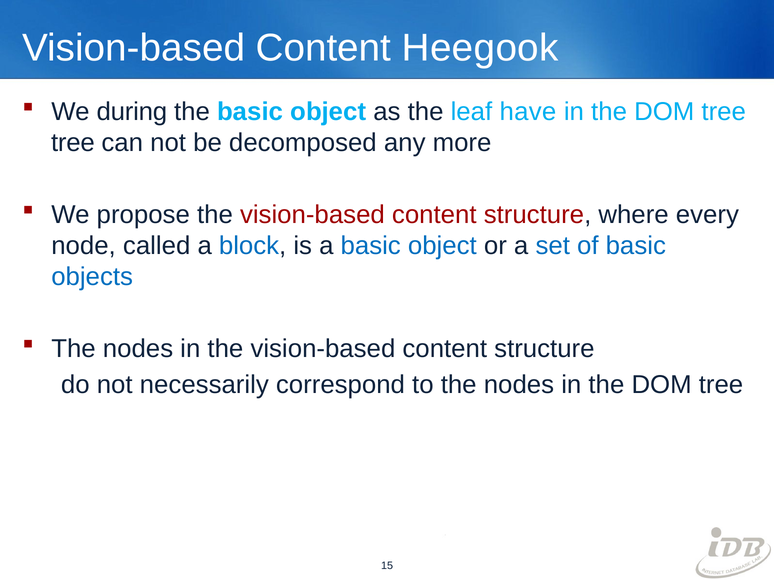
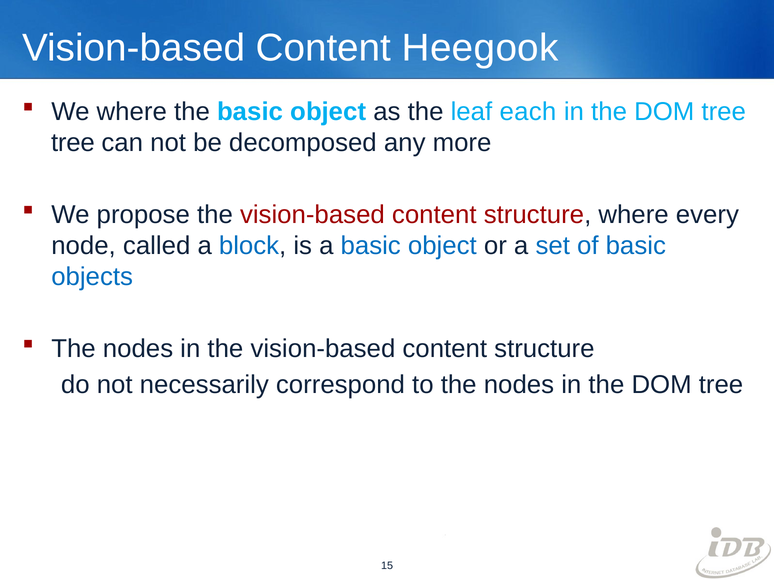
We during: during -> where
have: have -> each
